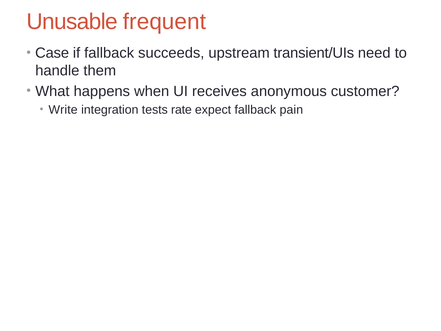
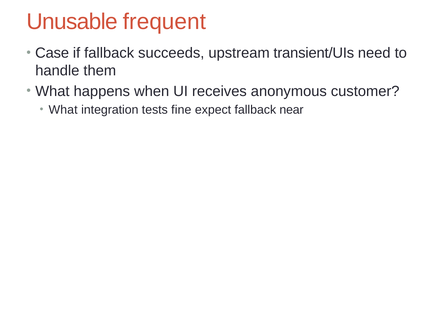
Write at (63, 110): Write -> What
rate: rate -> fine
pain: pain -> near
